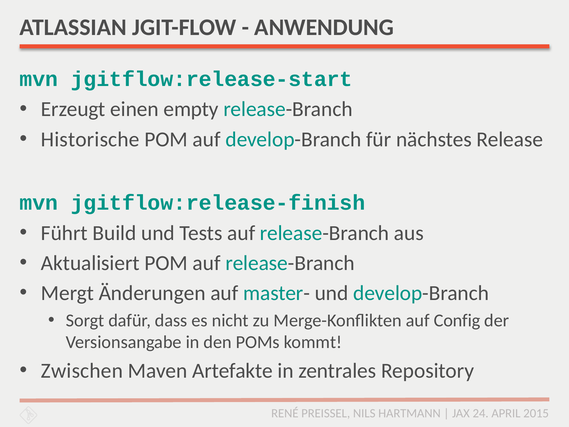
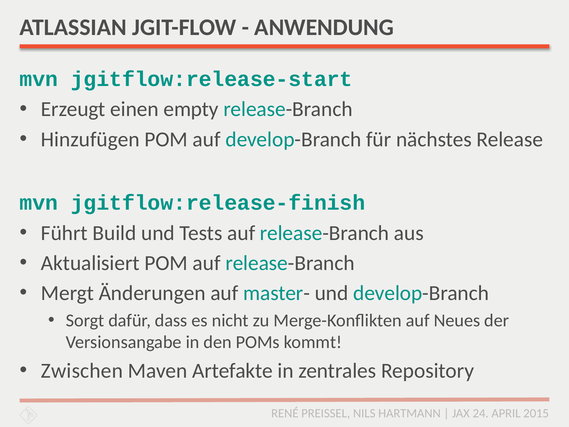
Historische: Historische -> Hinzufügen
Config: Config -> Neues
